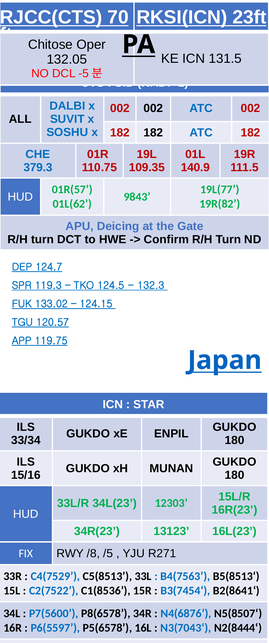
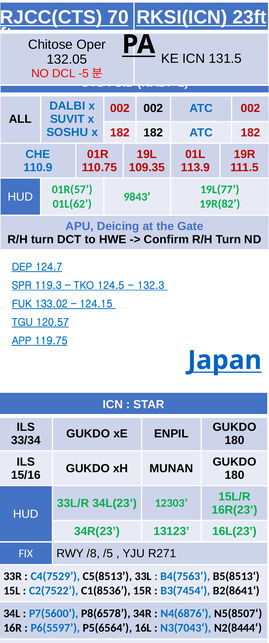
379.3: 379.3 -> 110.9
140.9: 140.9 -> 113.9
P5(6578: P5(6578 -> P5(6564
